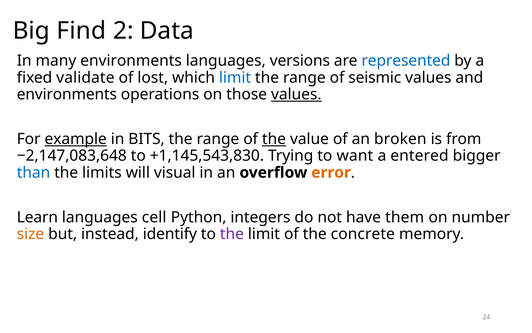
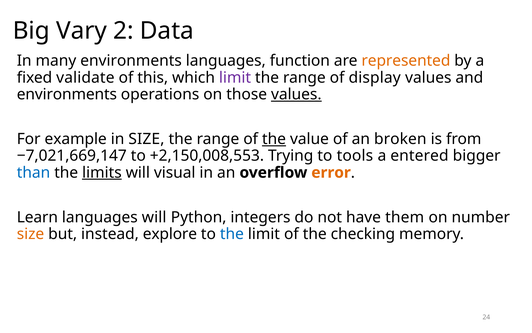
Find: Find -> Vary
versions: versions -> function
represented colour: blue -> orange
lost: lost -> this
limit at (235, 77) colour: blue -> purple
seismic: seismic -> display
example underline: present -> none
in BITS: BITS -> SIZE
−2,147,083,648: −2,147,083,648 -> −7,021,669,147
+1,145,543,830: +1,145,543,830 -> +2,150,008,553
want: want -> tools
limits underline: none -> present
languages cell: cell -> will
identify: identify -> explore
the at (232, 234) colour: purple -> blue
concrete: concrete -> checking
